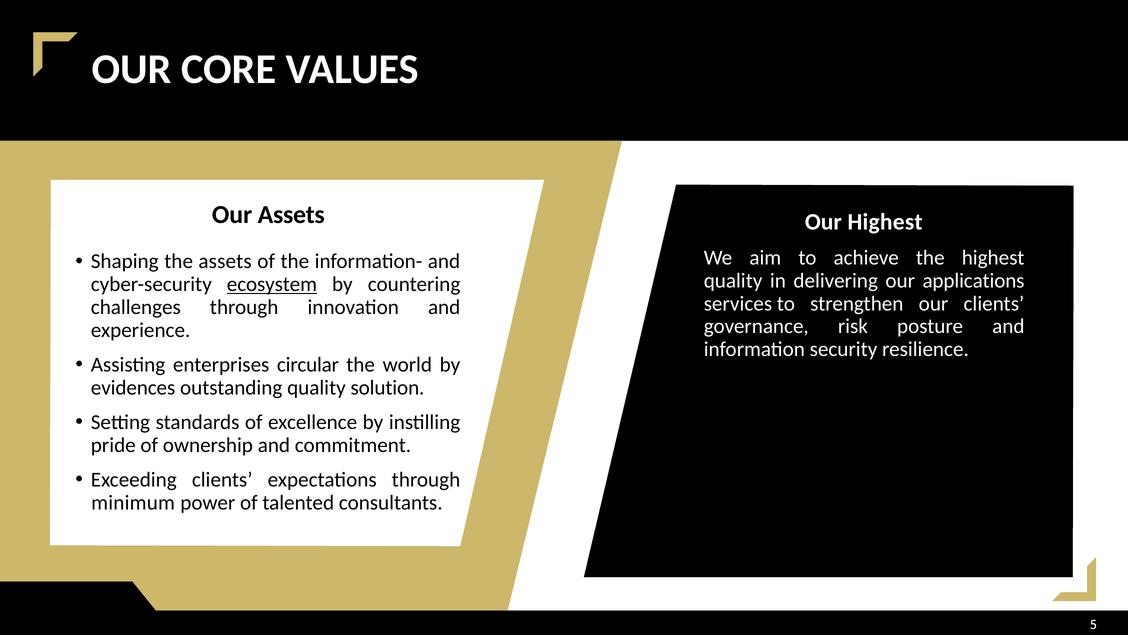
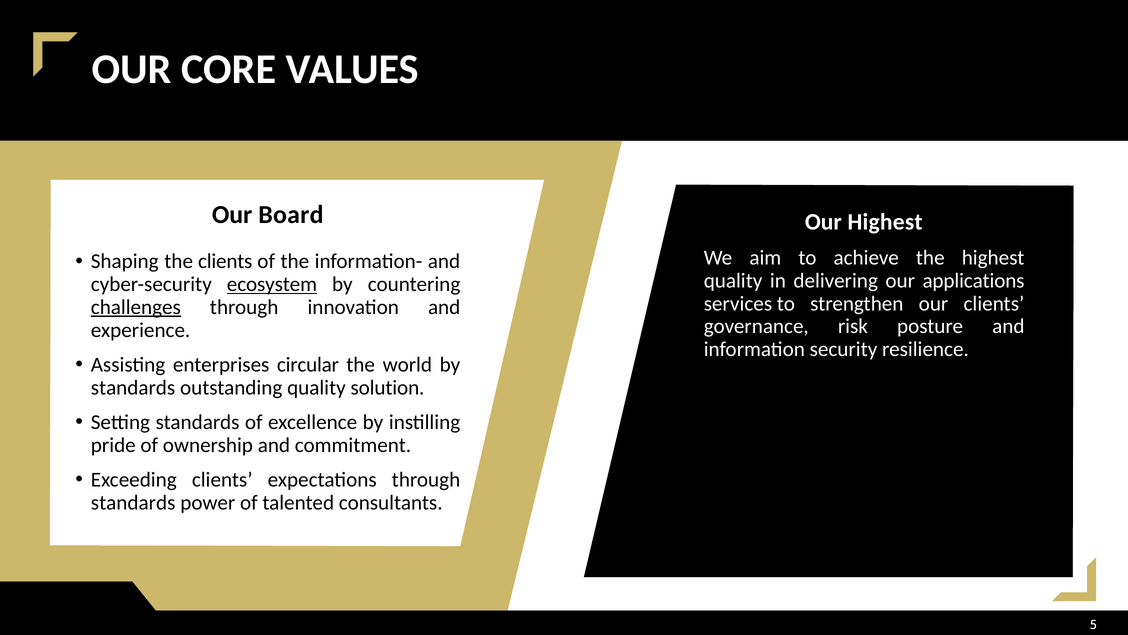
Our Assets: Assets -> Board
the assets: assets -> clients
challenges underline: none -> present
evidences at (133, 387): evidences -> standards
minimum at (133, 502): minimum -> standards
